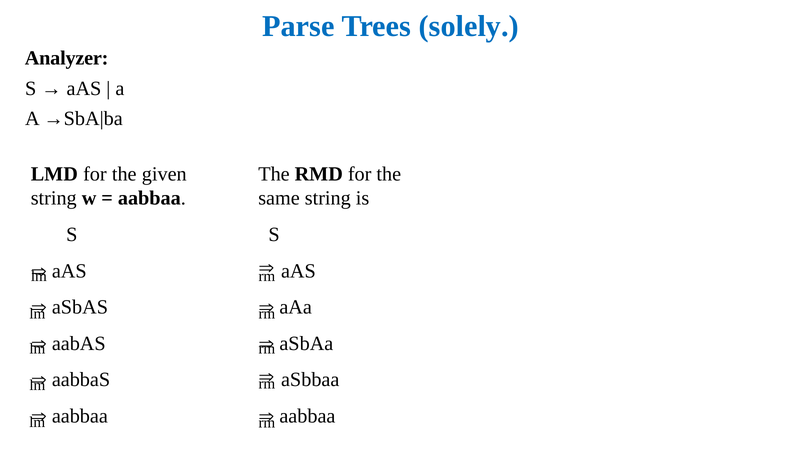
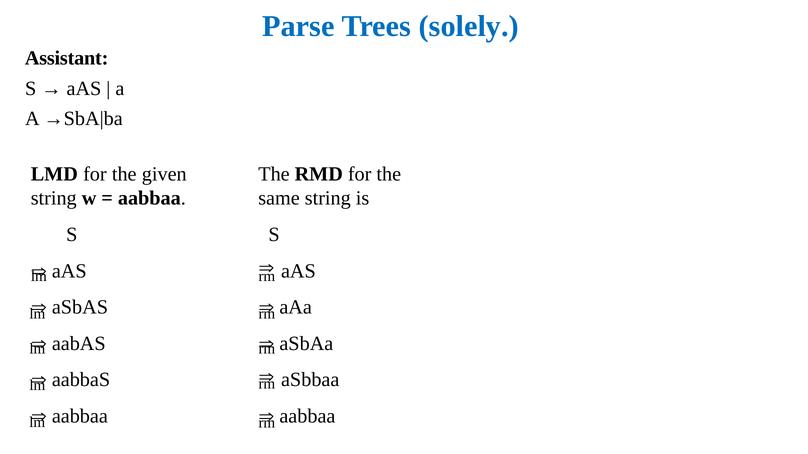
Analyzer: Analyzer -> Assistant
